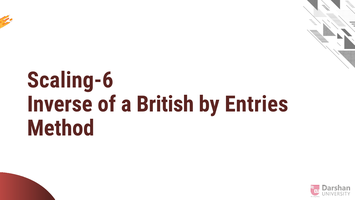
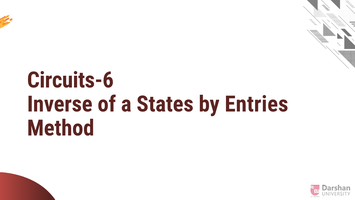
Scaling-6: Scaling-6 -> Circuits-6
British: British -> States
